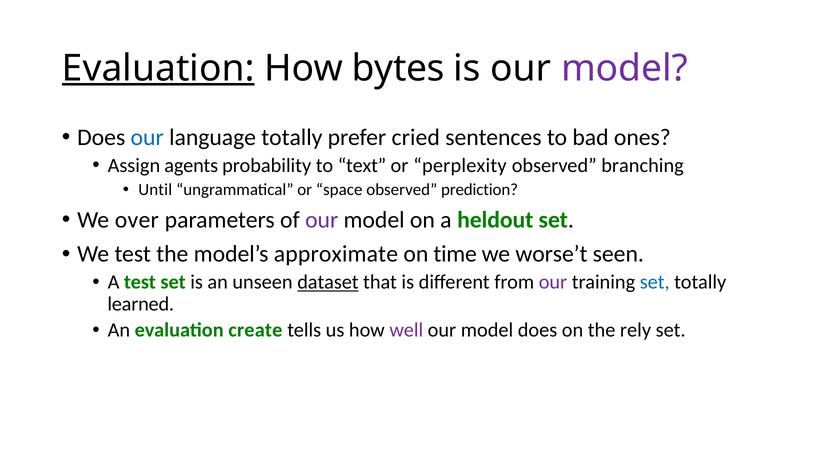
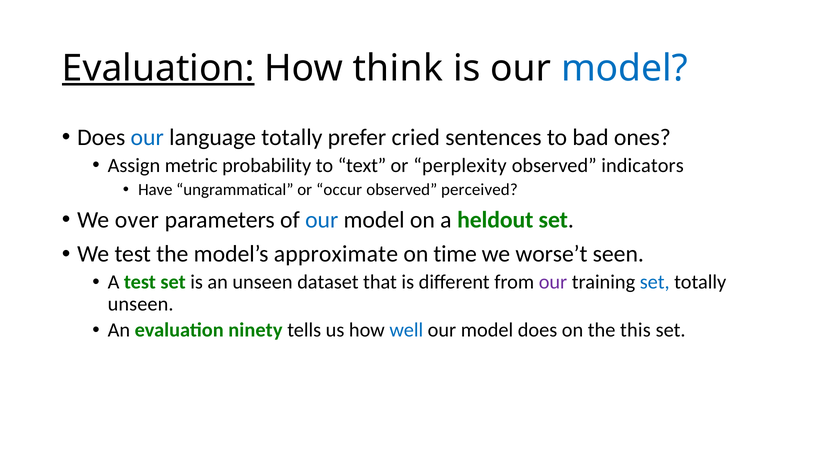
bytes: bytes -> think
model at (625, 68) colour: purple -> blue
agents: agents -> metric
branching: branching -> indicators
Until: Until -> Have
space: space -> occur
prediction: prediction -> perceived
our at (322, 220) colour: purple -> blue
dataset underline: present -> none
learned at (141, 304): learned -> unseen
create: create -> ninety
well colour: purple -> blue
rely: rely -> this
